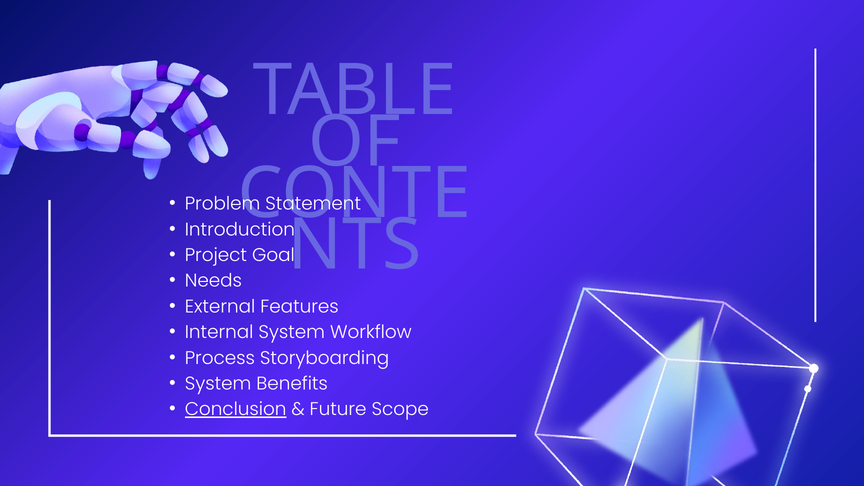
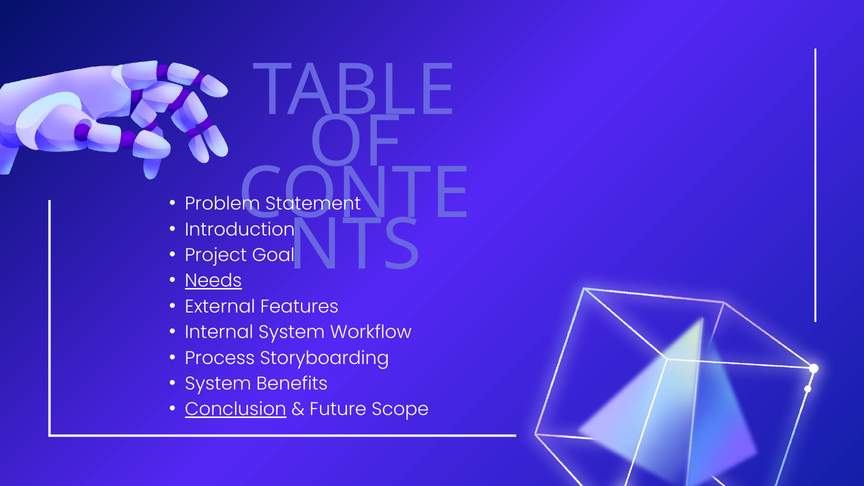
Needs underline: none -> present
